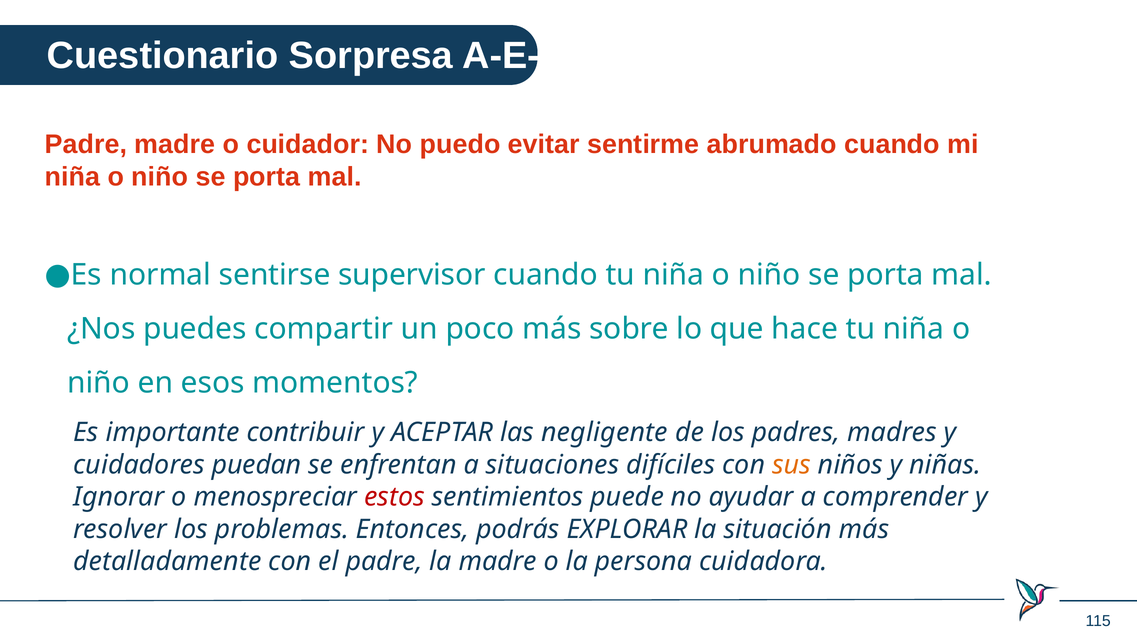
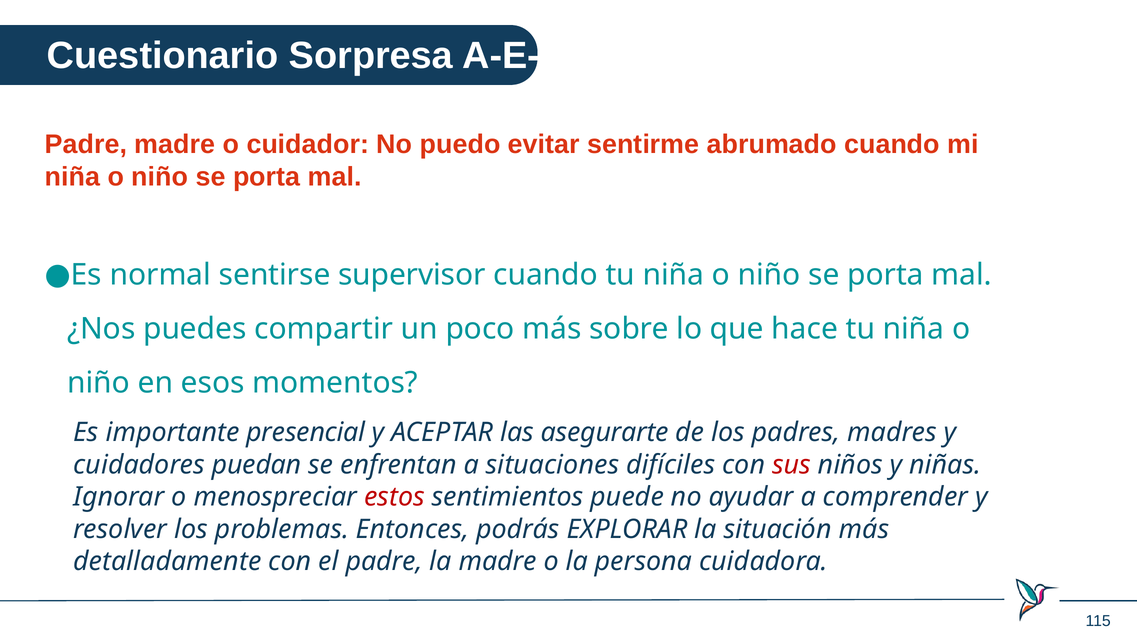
contribuir: contribuir -> presencial
negligente: negligente -> asegurarte
sus colour: orange -> red
